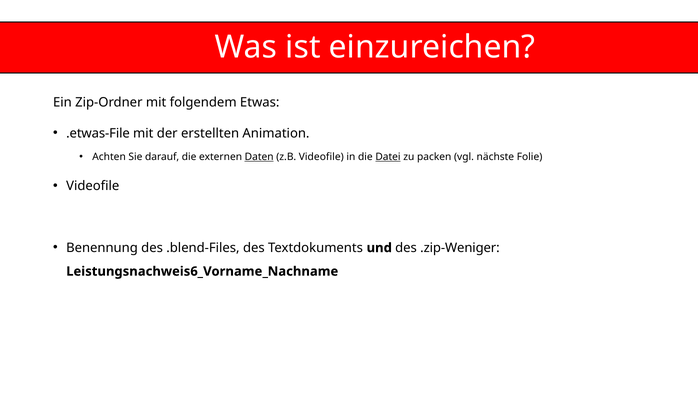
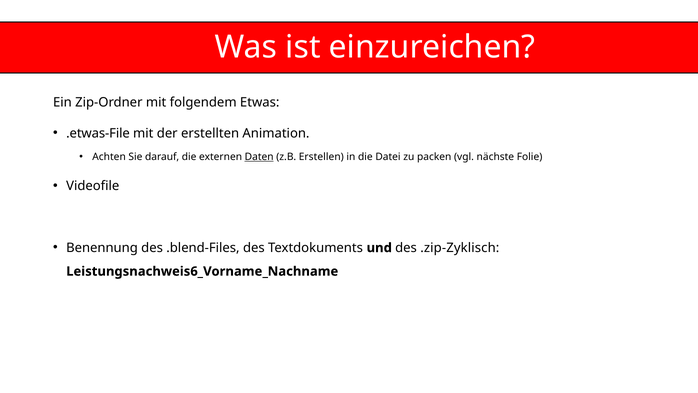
z.B Videofile: Videofile -> Erstellen
Datei underline: present -> none
.zip-Weniger: .zip-Weniger -> .zip-Zyklisch
